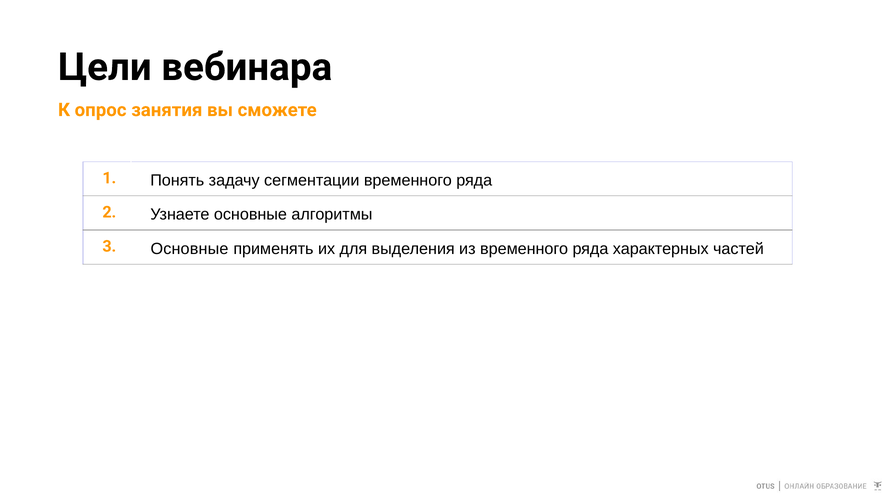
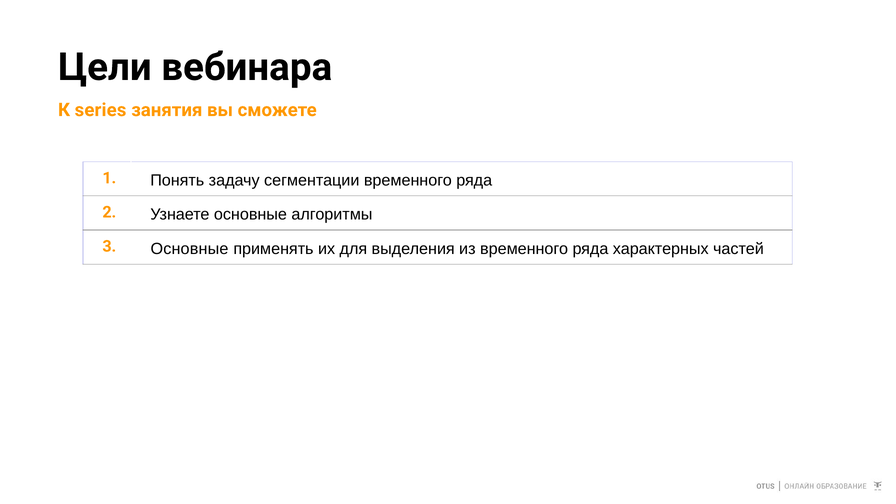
опрос: опрос -> series
